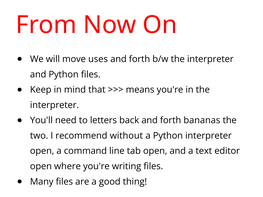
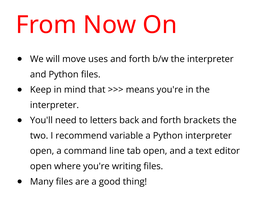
bananas: bananas -> brackets
without: without -> variable
